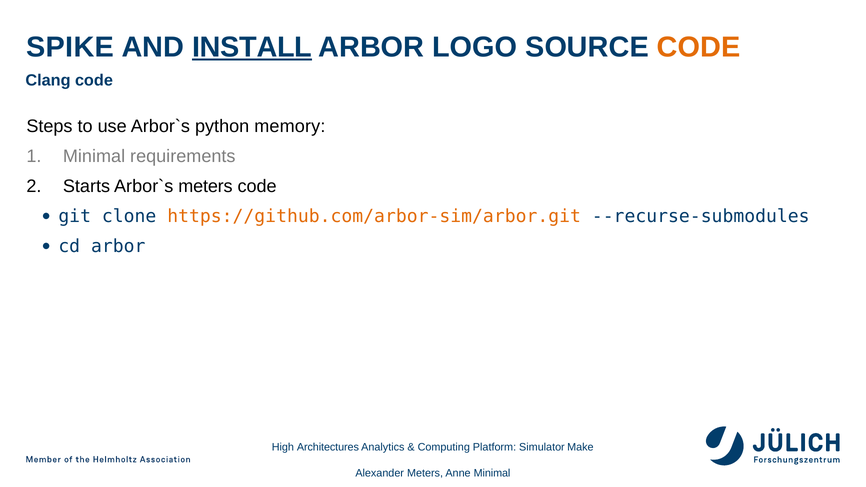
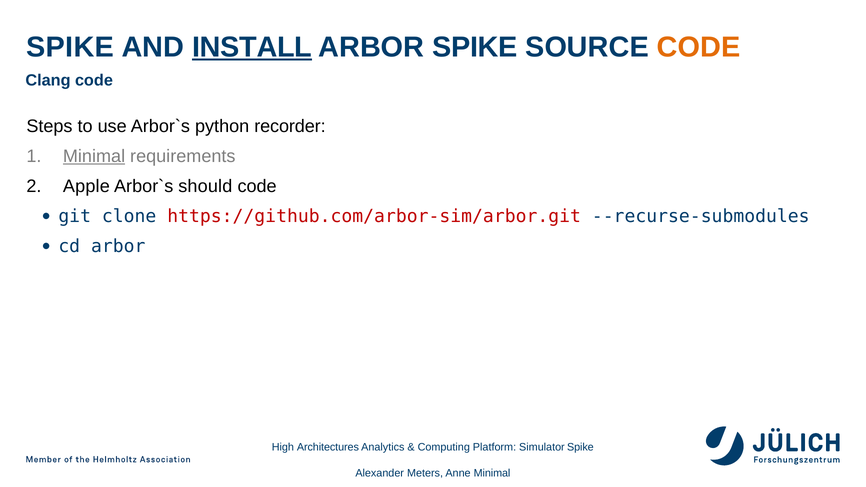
ARBOR LOGO: LOGO -> SPIKE
memory: memory -> recorder
Minimal at (94, 156) underline: none -> present
Starts: Starts -> Apple
meters at (205, 186): meters -> should
https://github.com/arbor-sim/arbor.git colour: orange -> red
Simulator Make: Make -> Spike
